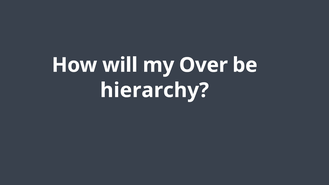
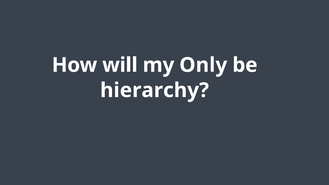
Over: Over -> Only
